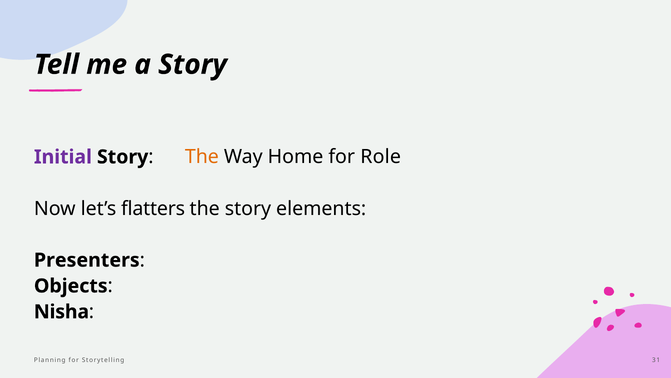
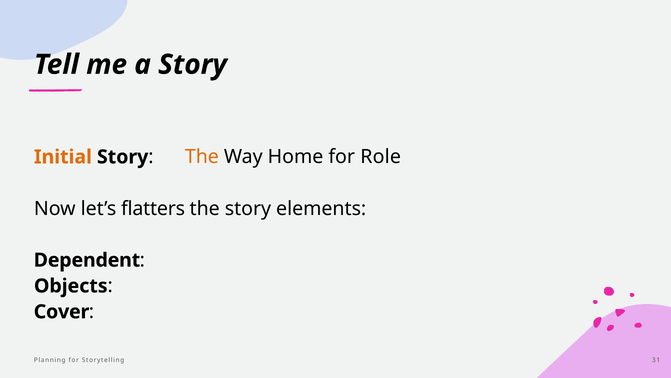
Initial colour: purple -> orange
Presenters: Presenters -> Dependent
Nisha: Nisha -> Cover
